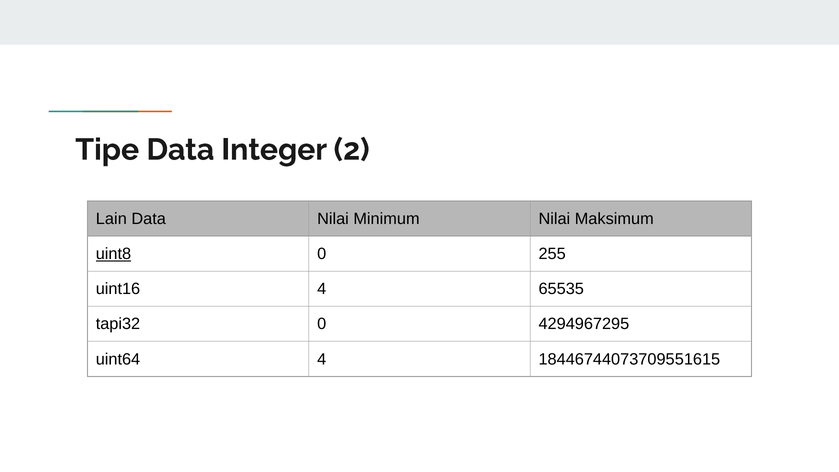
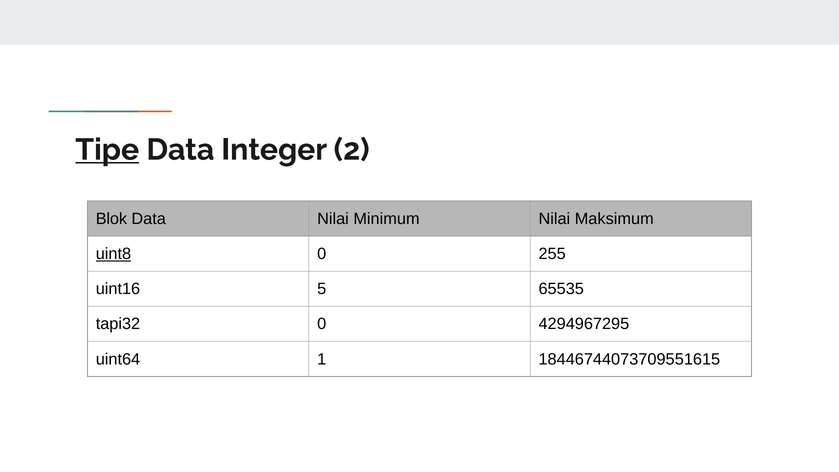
Tipe underline: none -> present
Lain: Lain -> Blok
uint16 4: 4 -> 5
uint64 4: 4 -> 1
